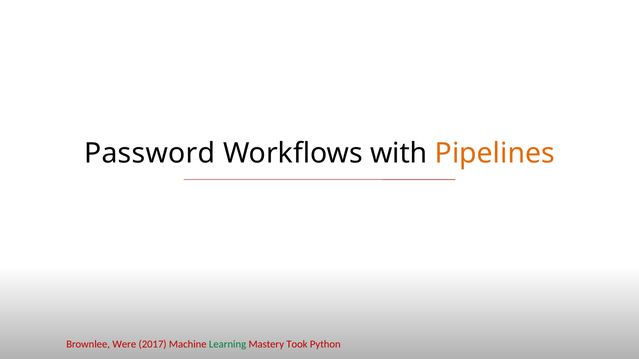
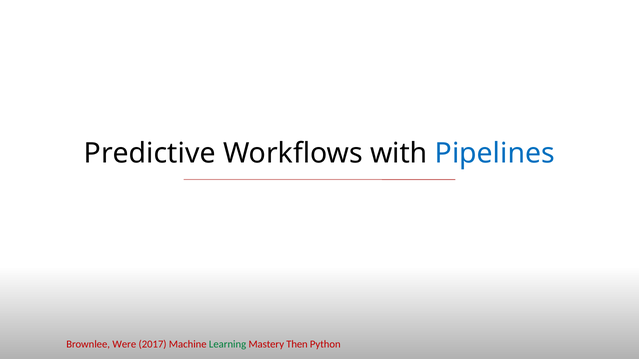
Password: Password -> Predictive
Pipelines colour: orange -> blue
Took: Took -> Then
